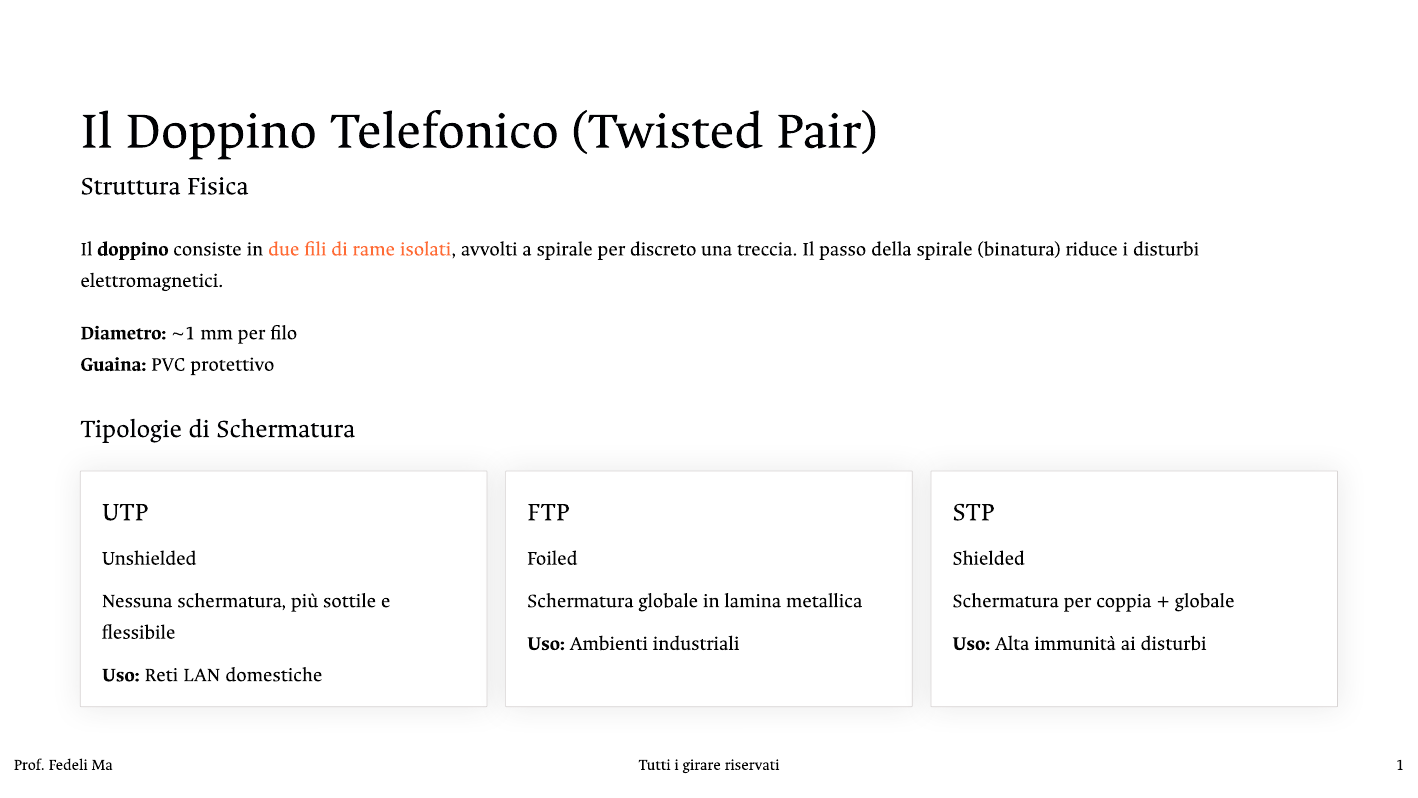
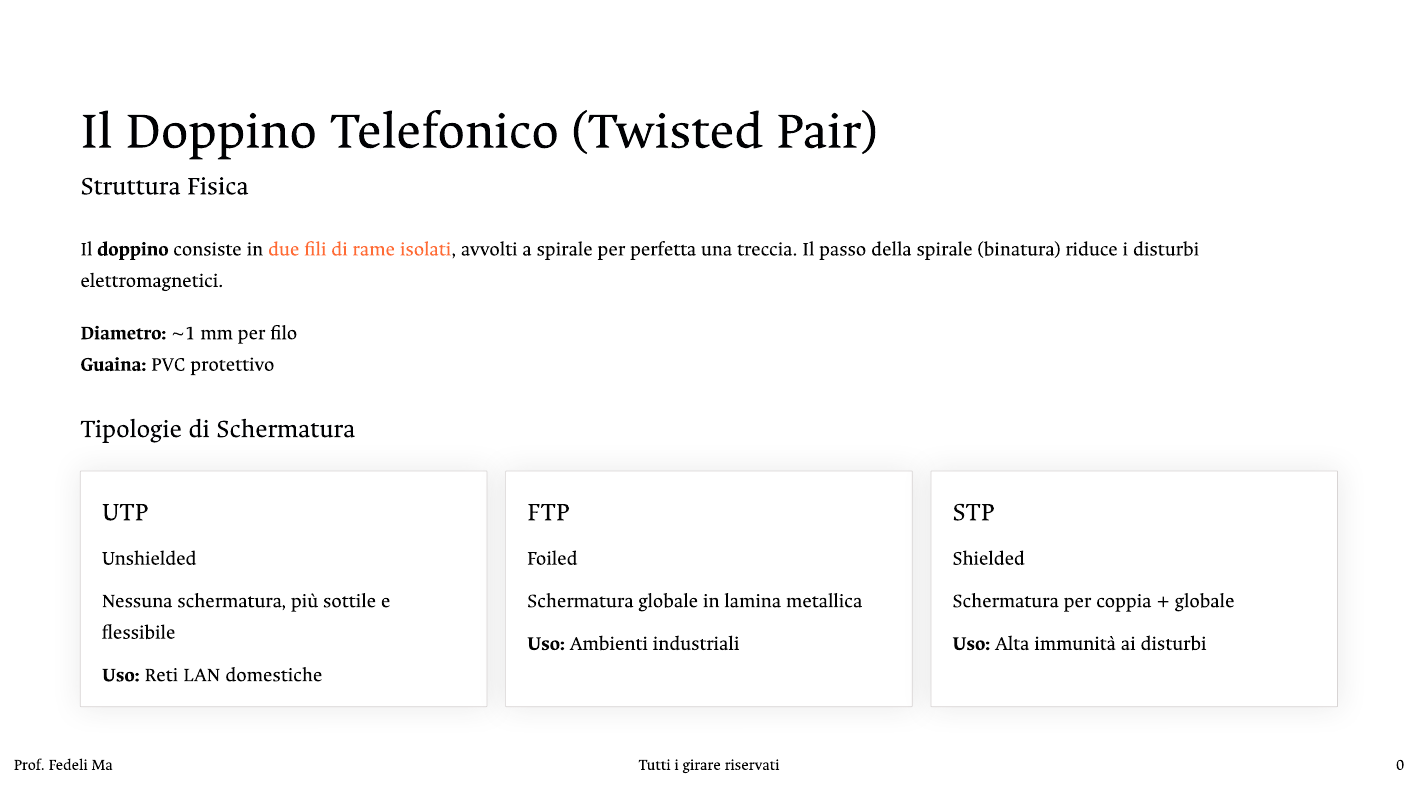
discreto: discreto -> perfetta
1: 1 -> 0
